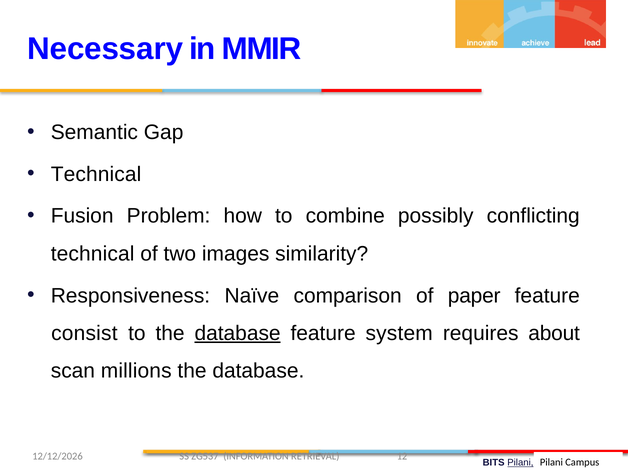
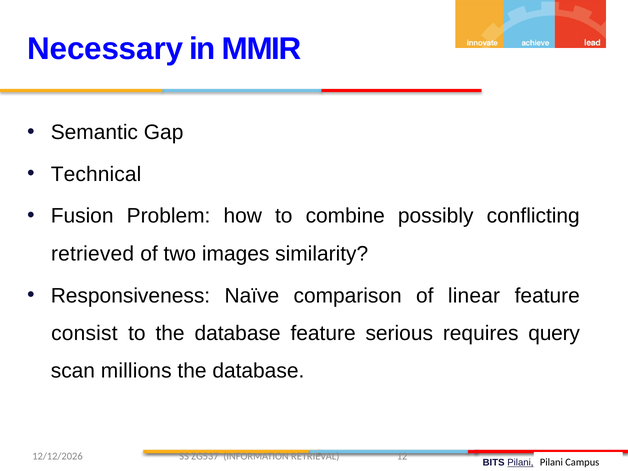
technical at (93, 254): technical -> retrieved
paper: paper -> linear
database at (238, 333) underline: present -> none
system: system -> serious
about: about -> query
